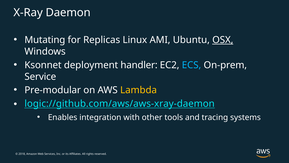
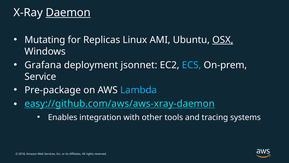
Daemon underline: none -> present
Ksonnet: Ksonnet -> Grafana
handler: handler -> jsonnet
Pre-modular: Pre-modular -> Pre-package
Lambda colour: yellow -> light blue
logic://github.com/aws/aws-xray-daemon: logic://github.com/aws/aws-xray-daemon -> easy://github.com/aws/aws-xray-daemon
